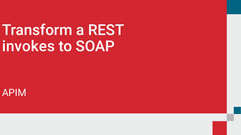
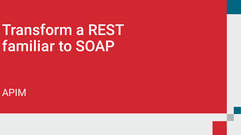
invokes: invokes -> familiar
